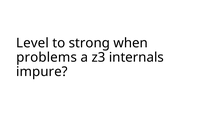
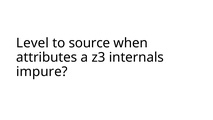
strong: strong -> source
problems: problems -> attributes
